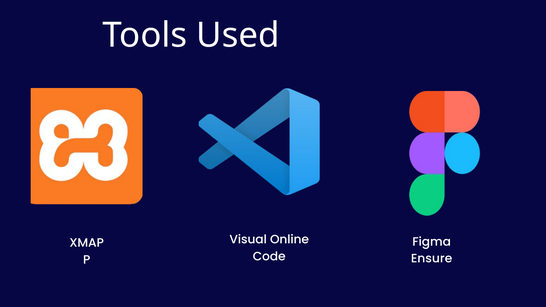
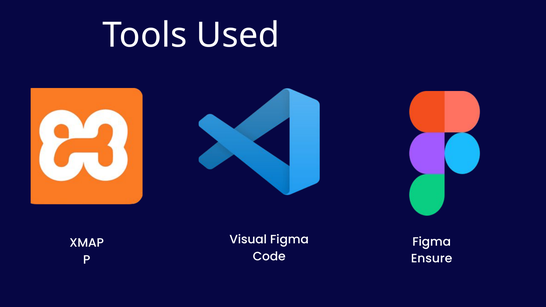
Visual Online: Online -> Figma
